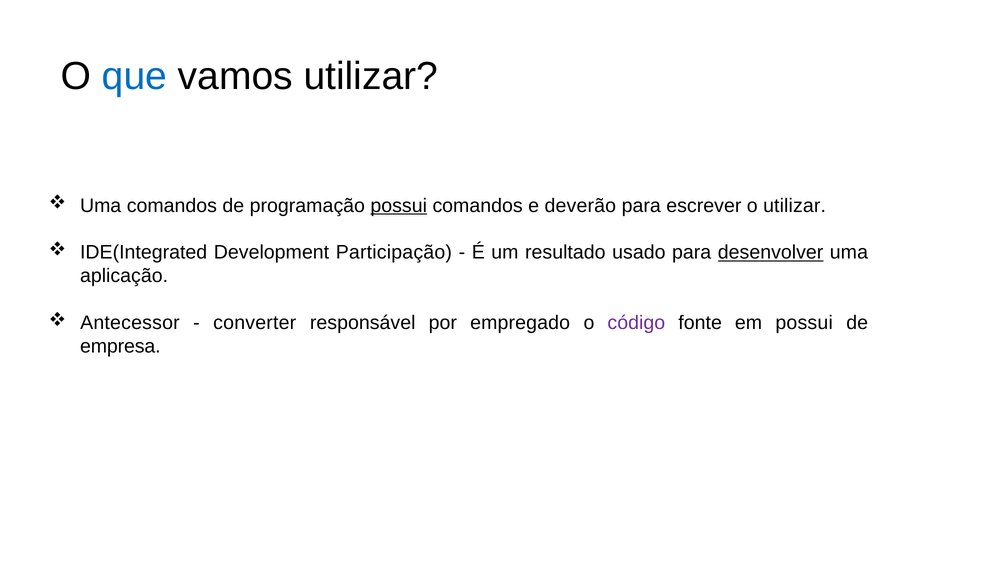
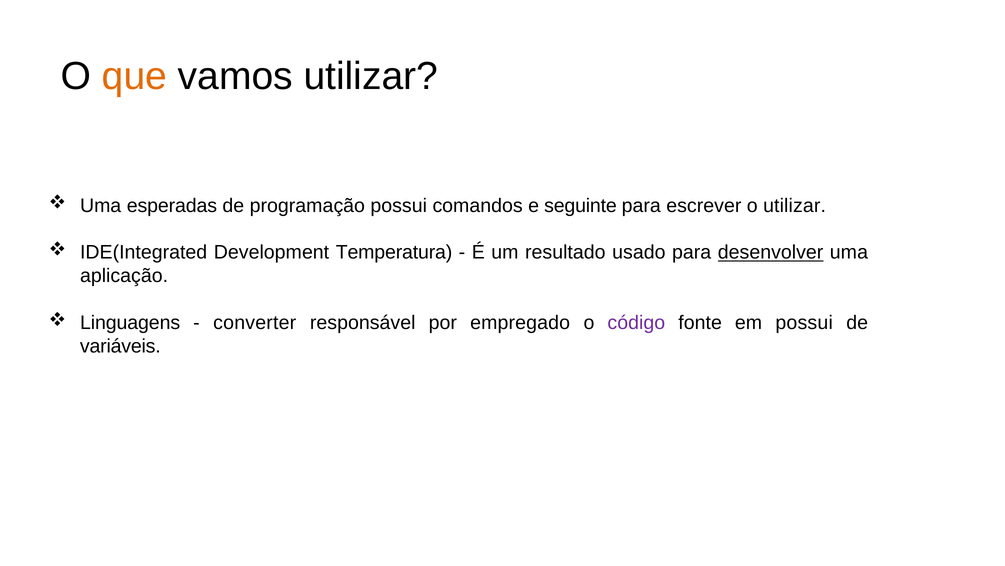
que colour: blue -> orange
Uma comandos: comandos -> esperadas
possui at (399, 205) underline: present -> none
deverão: deverão -> seguinte
Participação: Participação -> Temperatura
Antecessor: Antecessor -> Linguagens
empresa: empresa -> variáveis
